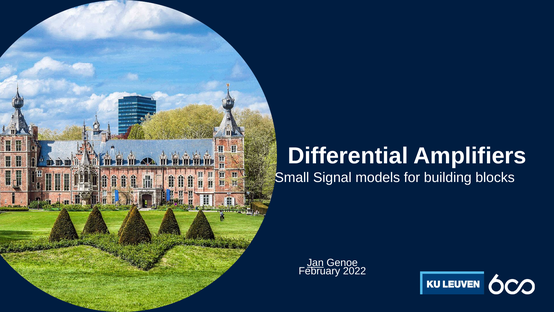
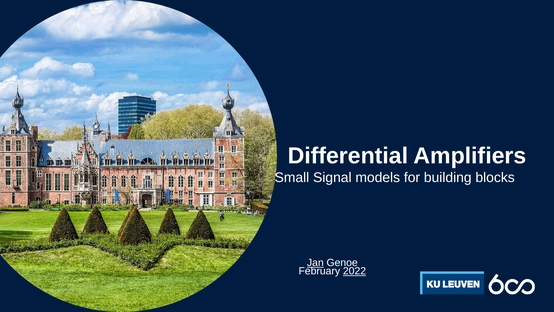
2022 underline: none -> present
